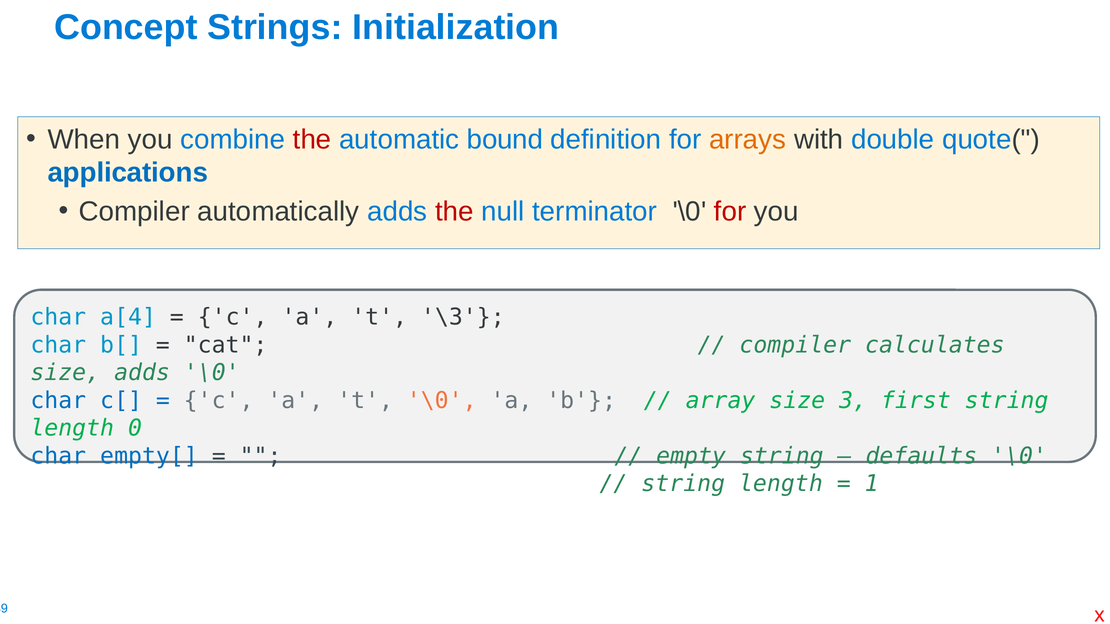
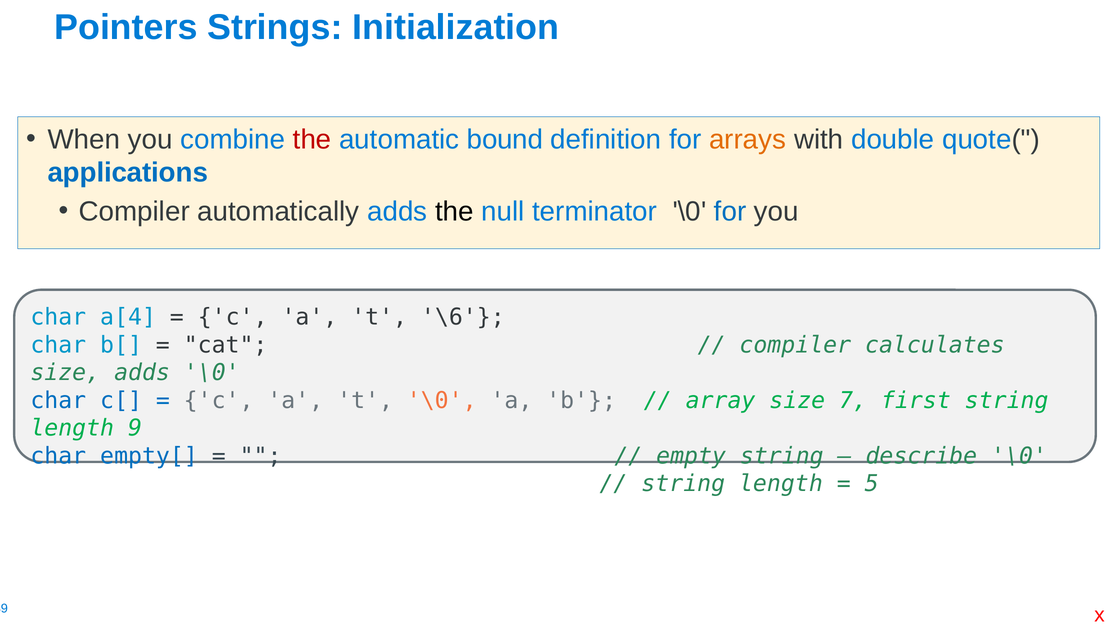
Concept: Concept -> Pointers
the at (454, 212) colour: red -> black
for at (730, 212) colour: red -> blue
\3: \3 -> \6
3: 3 -> 7
0: 0 -> 9
defaults: defaults -> describe
1: 1 -> 5
